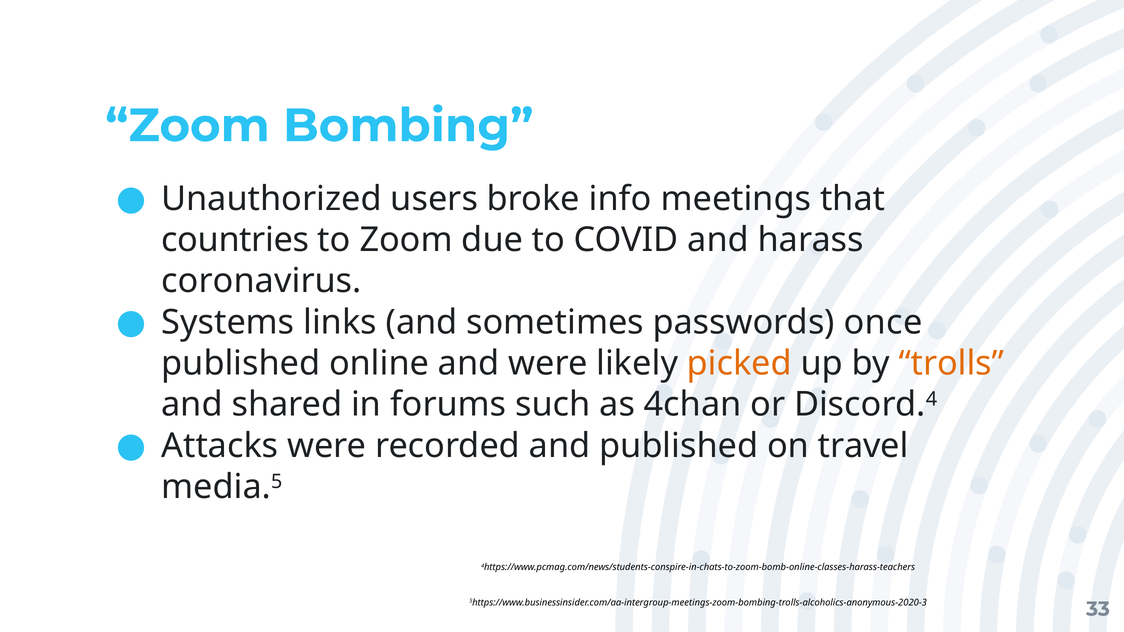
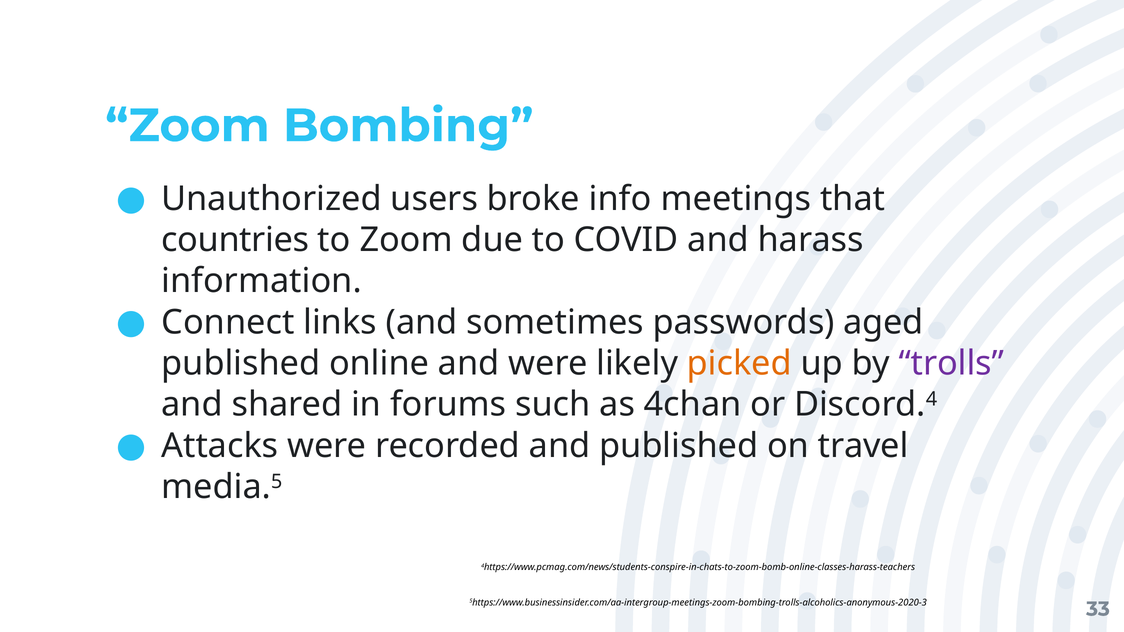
coronavirus: coronavirus -> information
Systems: Systems -> Connect
once: once -> aged
trolls colour: orange -> purple
